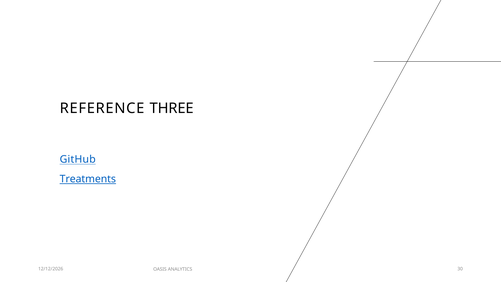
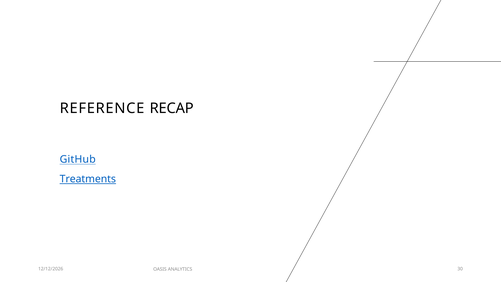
THREE: THREE -> RECAP
